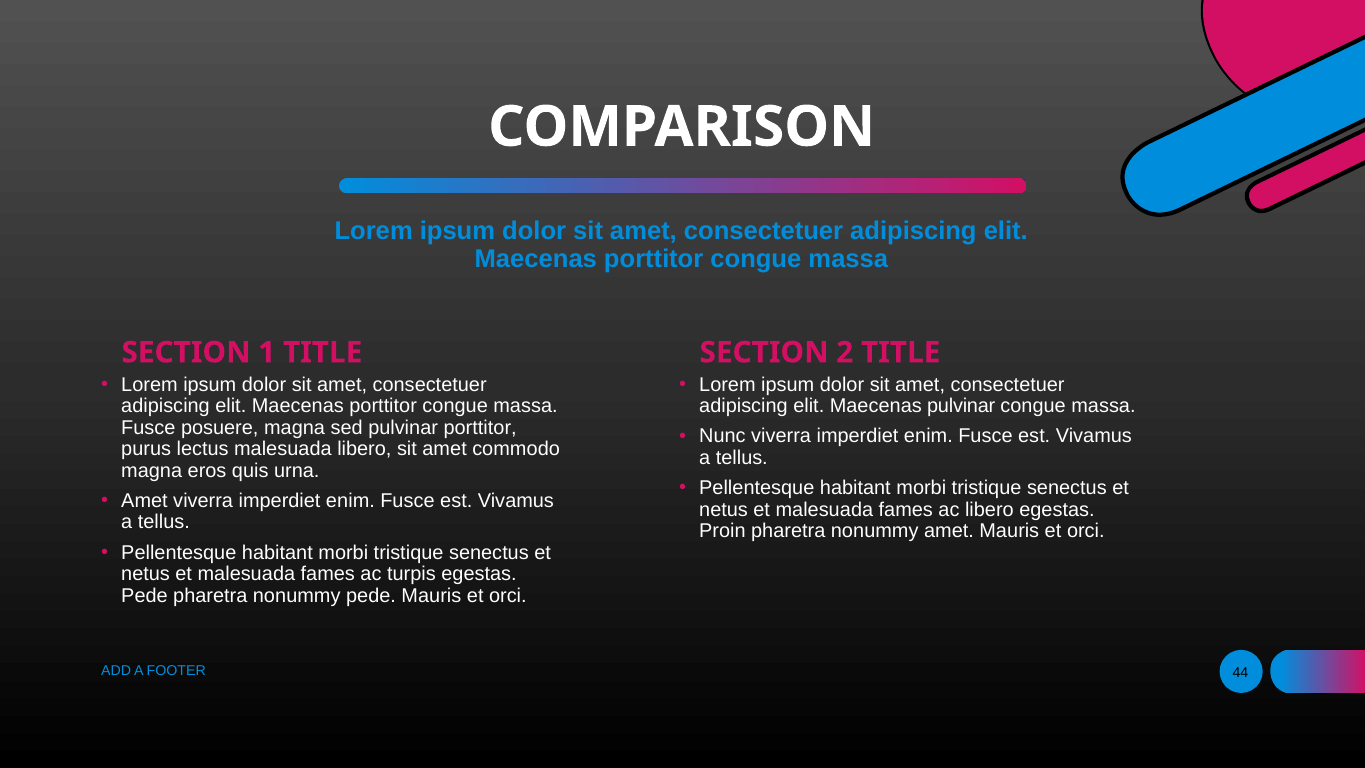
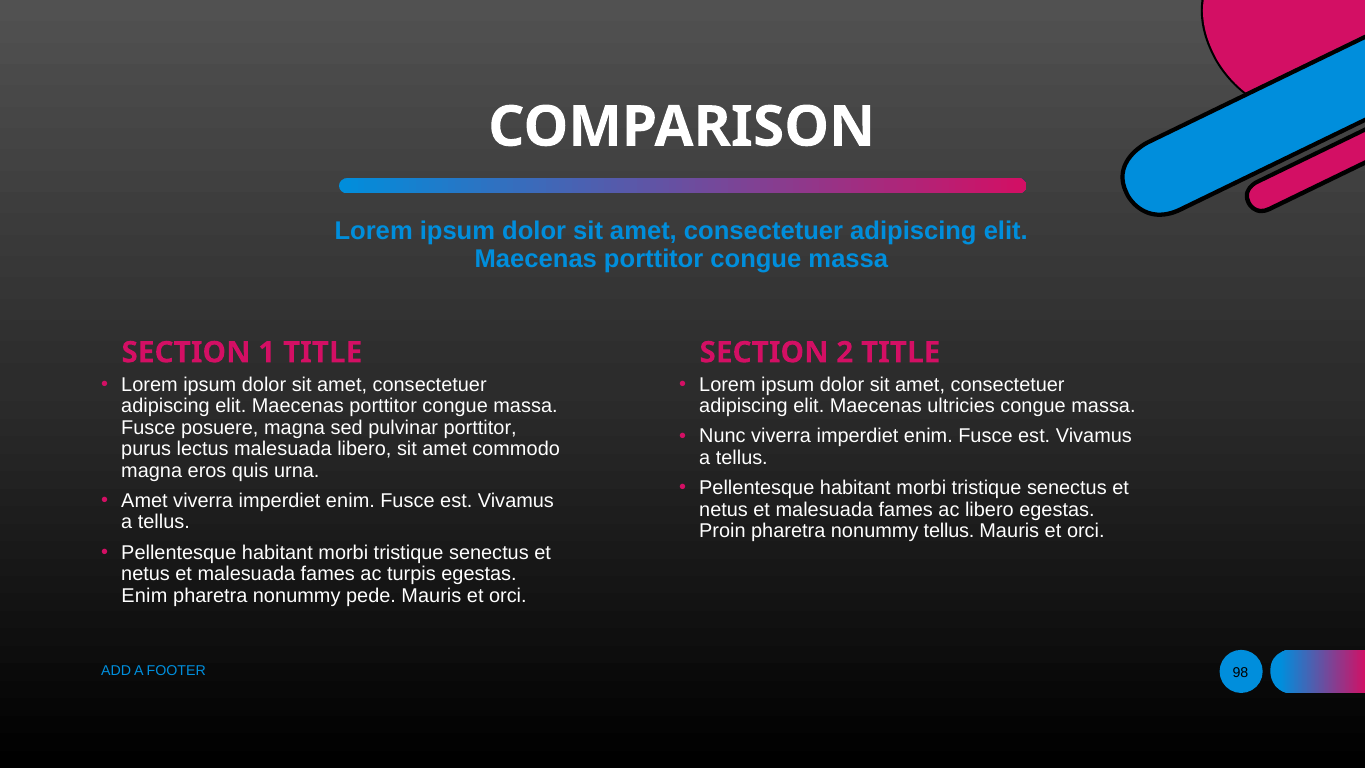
Maecenas pulvinar: pulvinar -> ultricies
nonummy amet: amet -> tellus
Pede at (144, 595): Pede -> Enim
44: 44 -> 98
